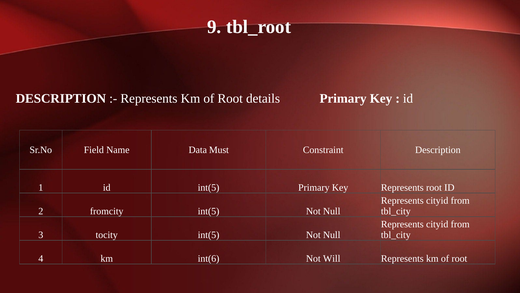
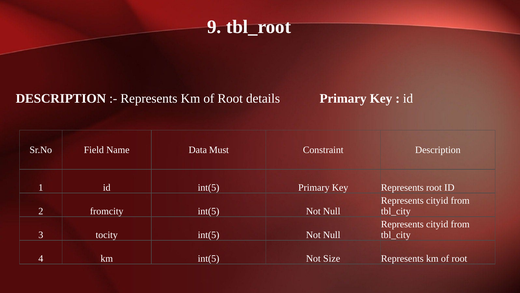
km int(6: int(6 -> int(5
Will: Will -> Size
